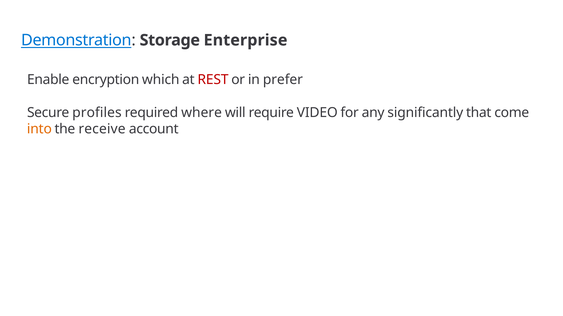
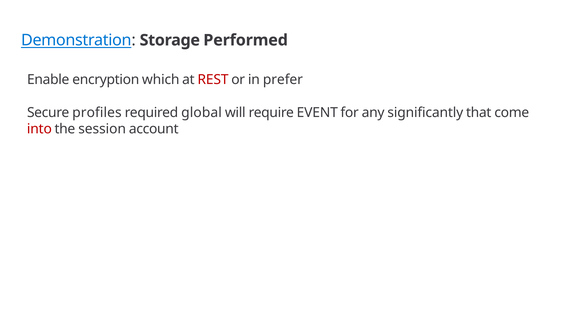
Enterprise: Enterprise -> Performed
where: where -> global
VIDEO: VIDEO -> EVENT
into colour: orange -> red
receive: receive -> session
